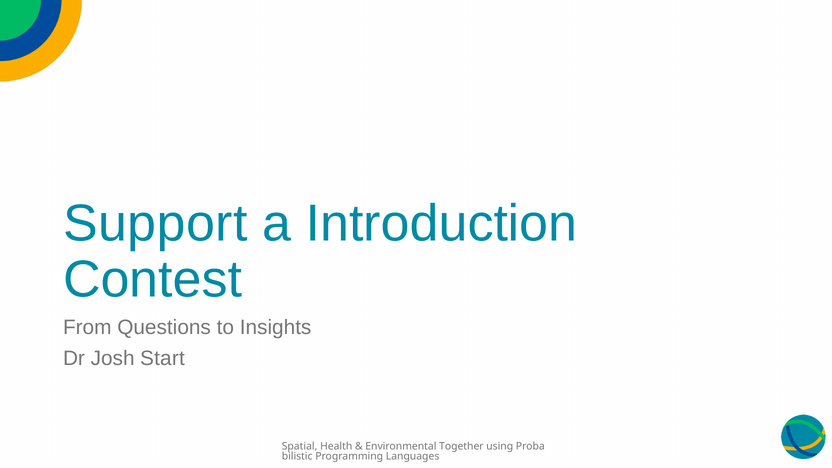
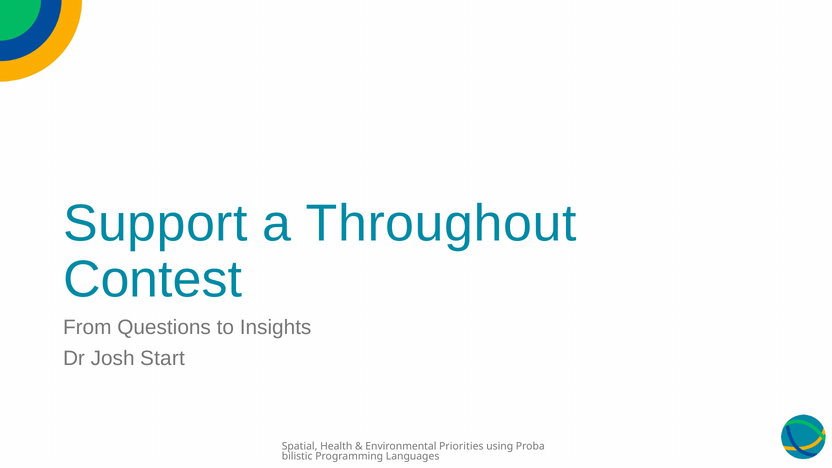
Introduction: Introduction -> Throughout
Together: Together -> Priorities
